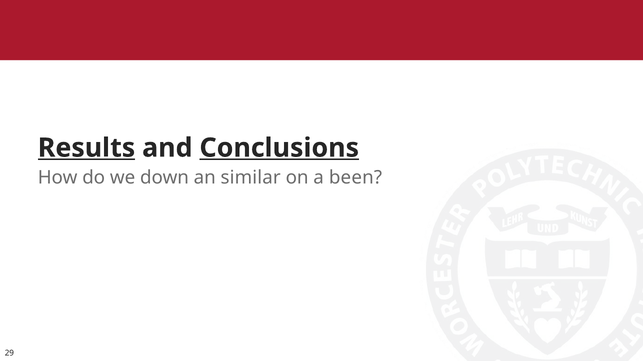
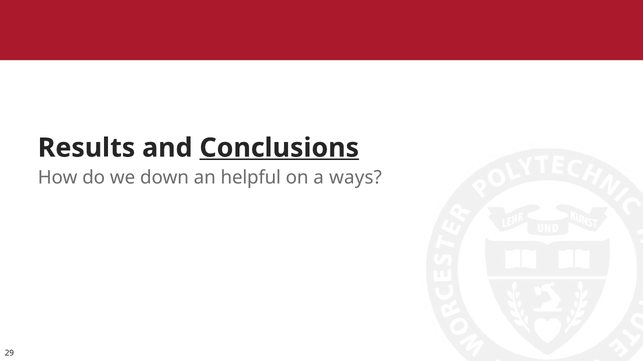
Results underline: present -> none
similar: similar -> helpful
been: been -> ways
